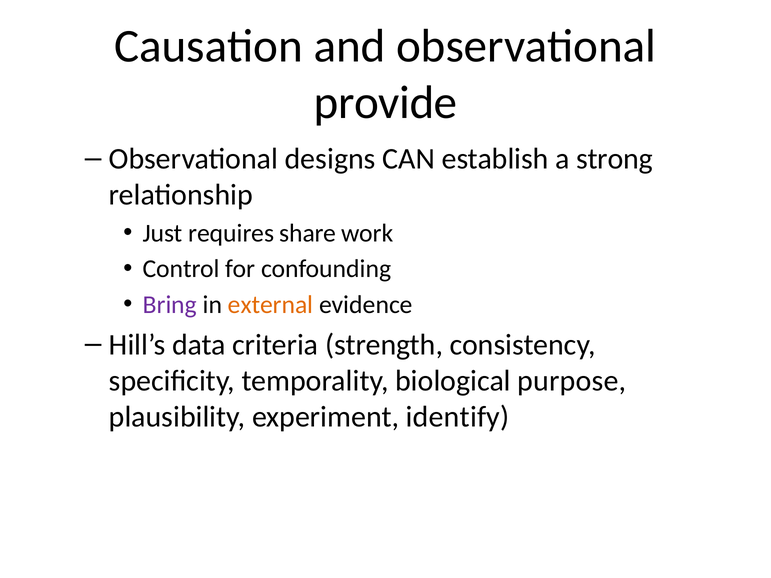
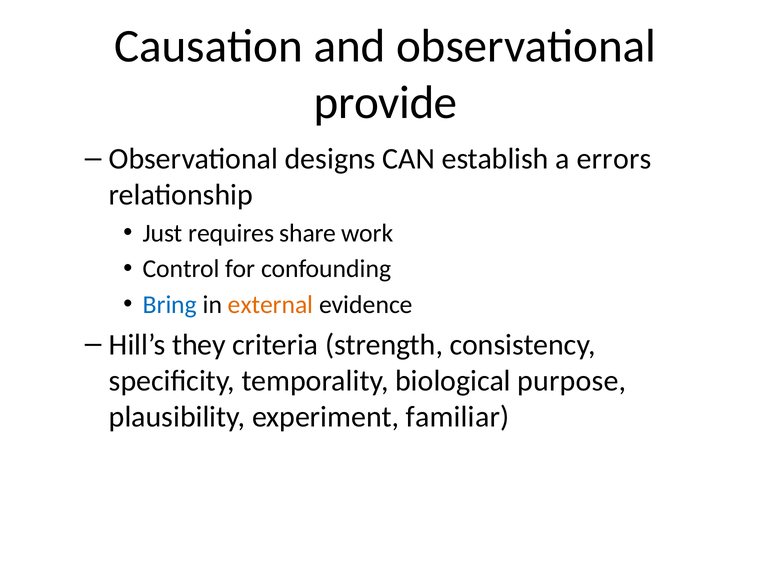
strong: strong -> errors
Bring colour: purple -> blue
data: data -> they
identify: identify -> familiar
